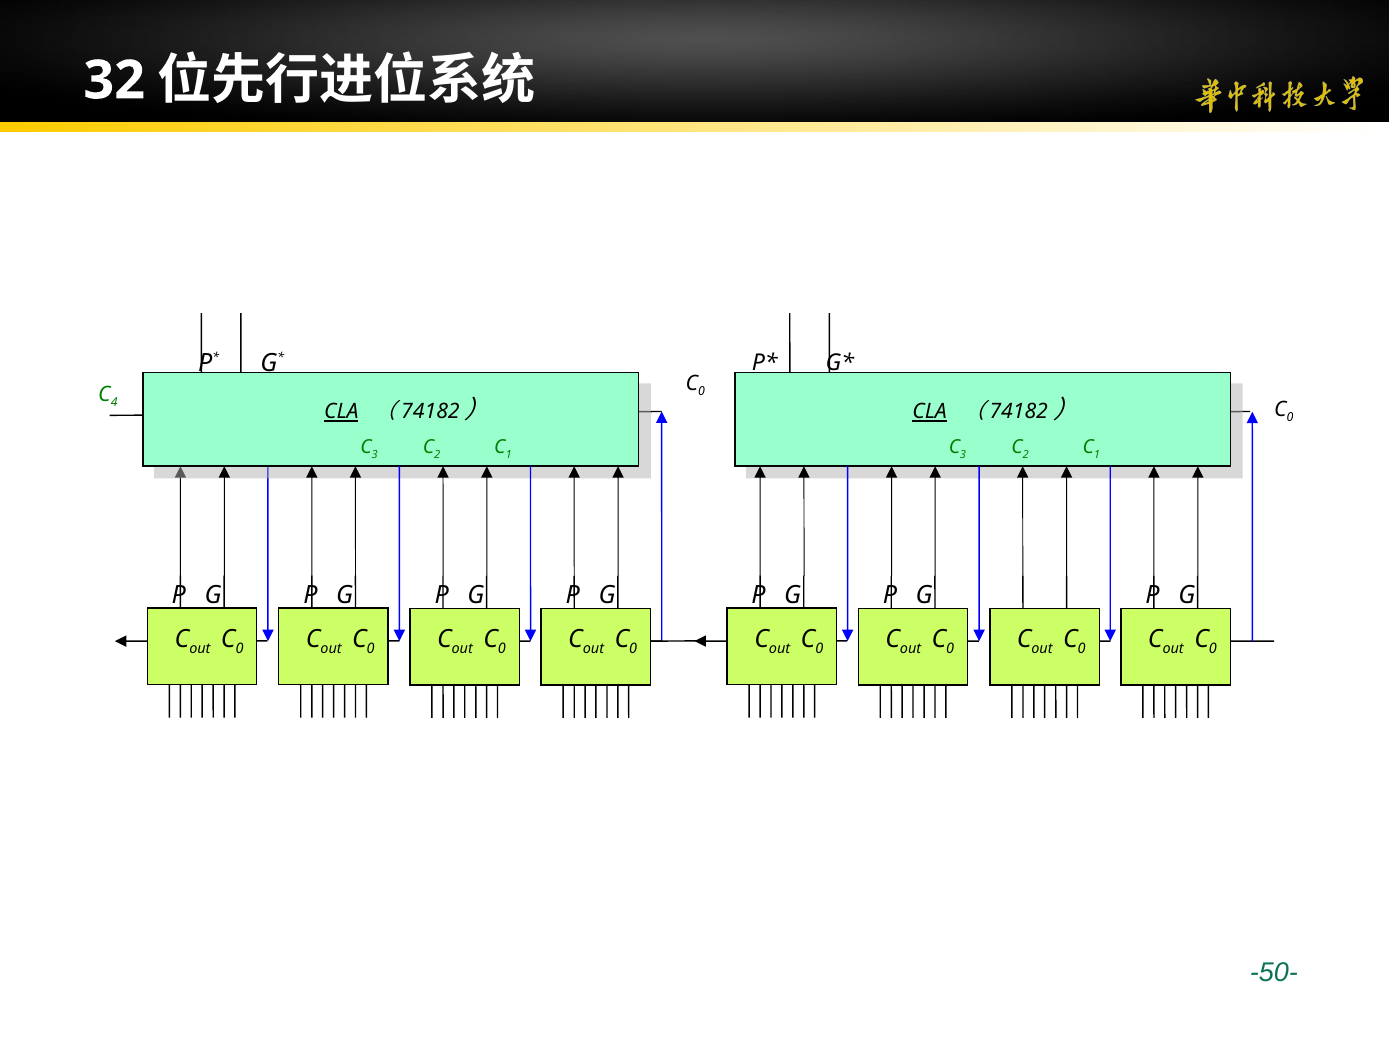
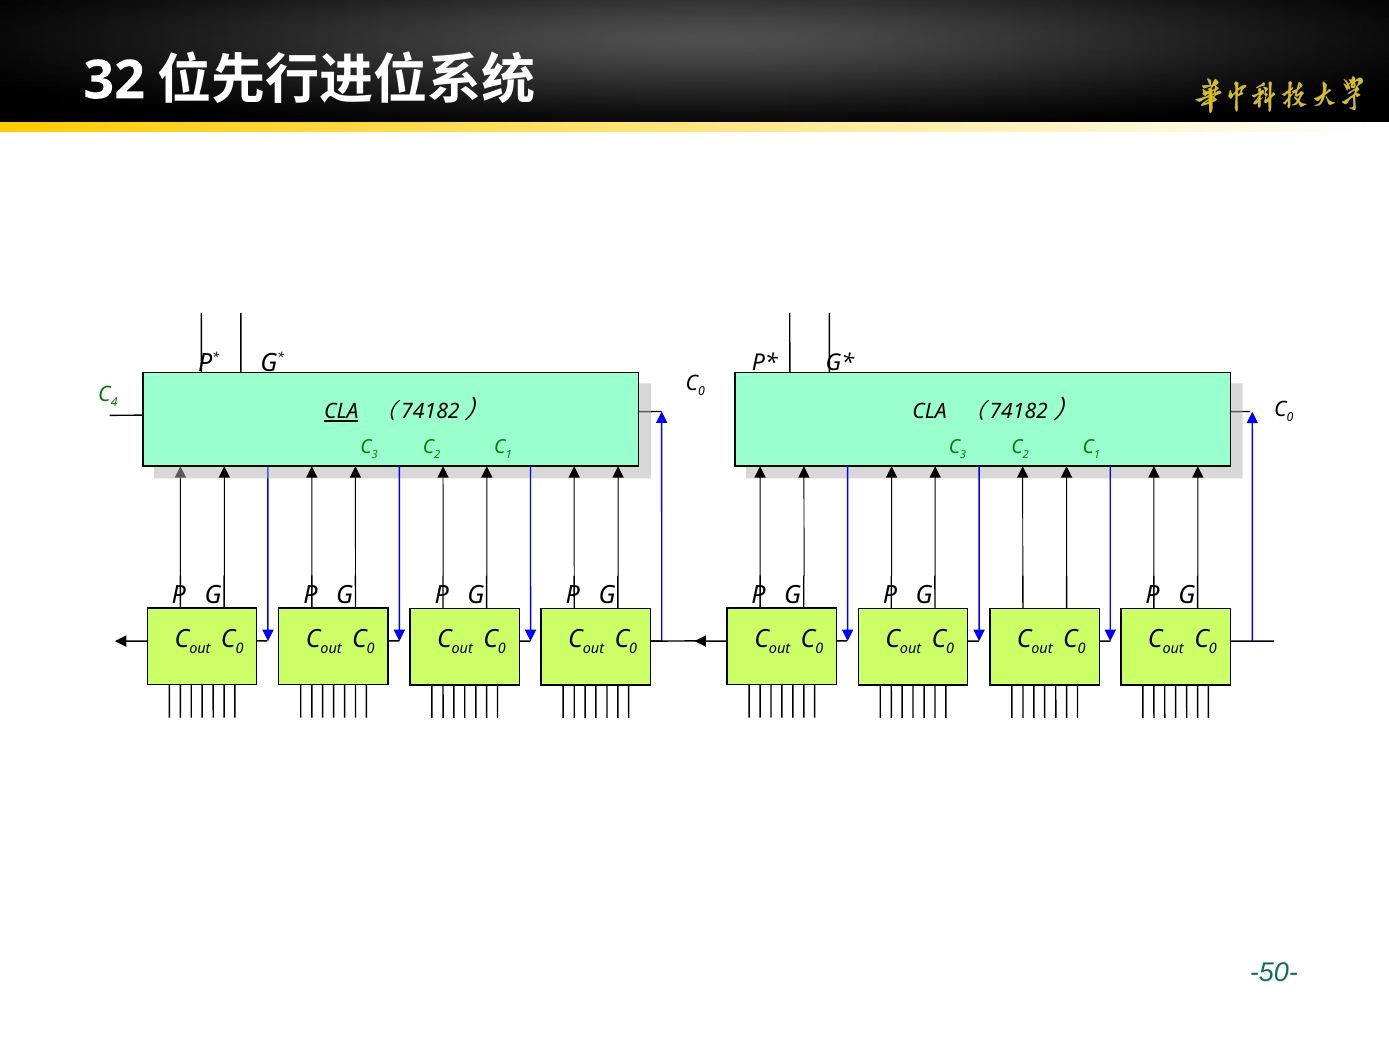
CLA at (930, 412) underline: present -> none
